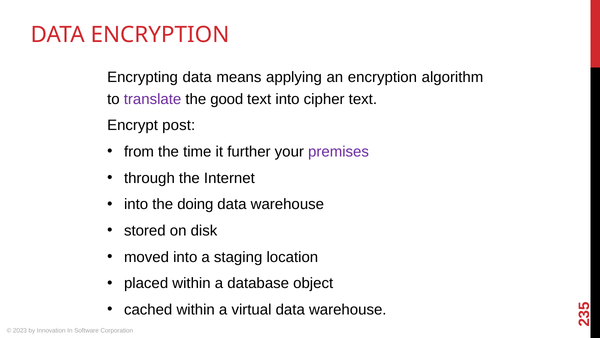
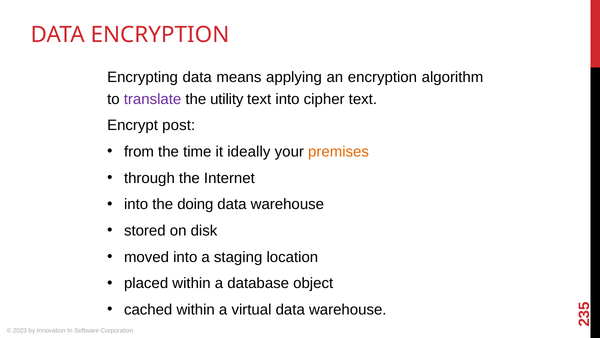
good: good -> utility
further: further -> ideally
premises colour: purple -> orange
